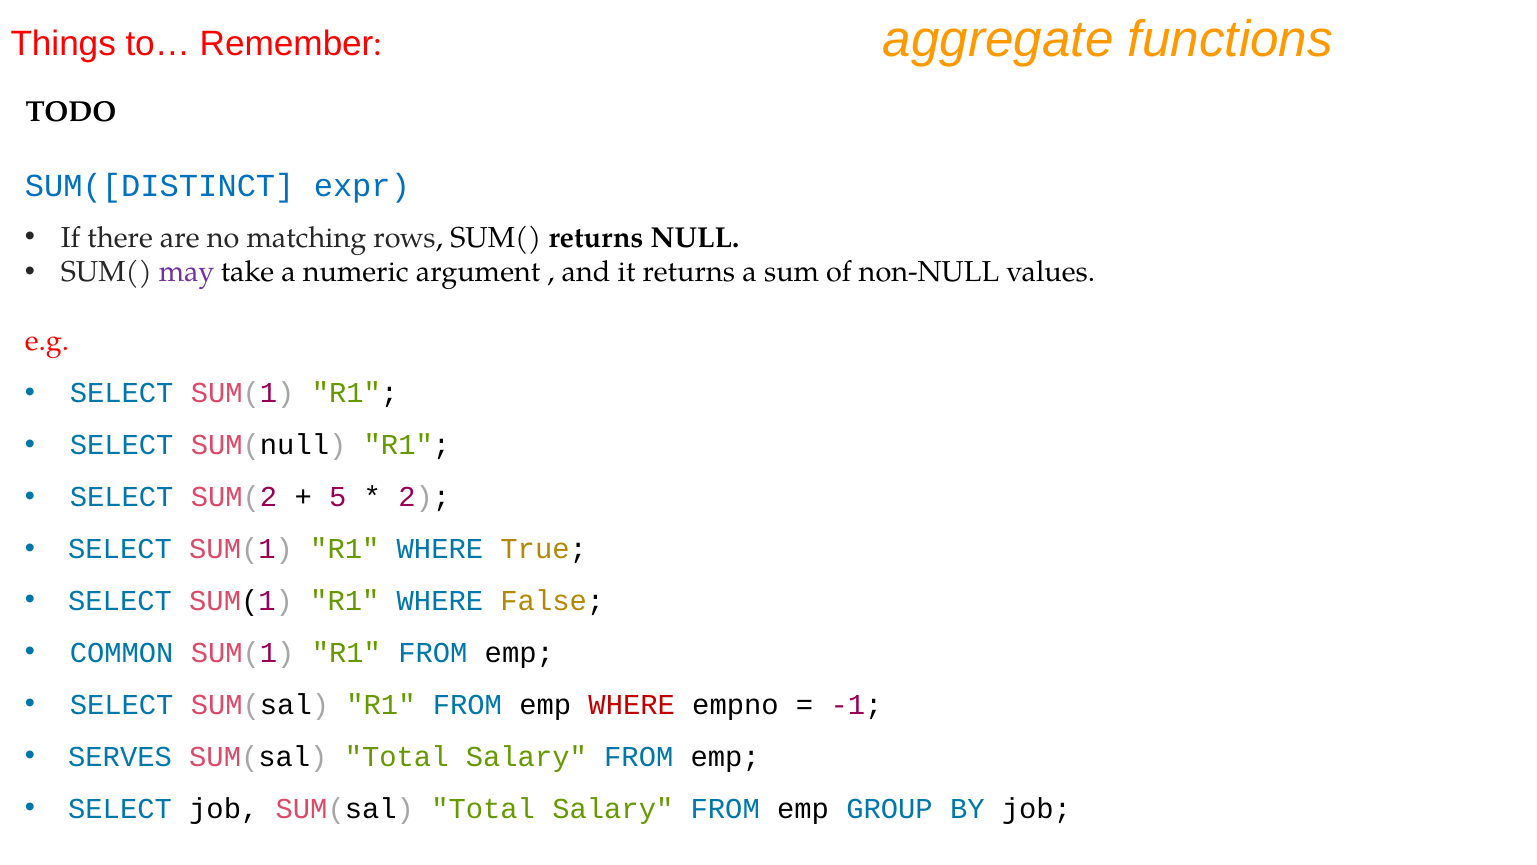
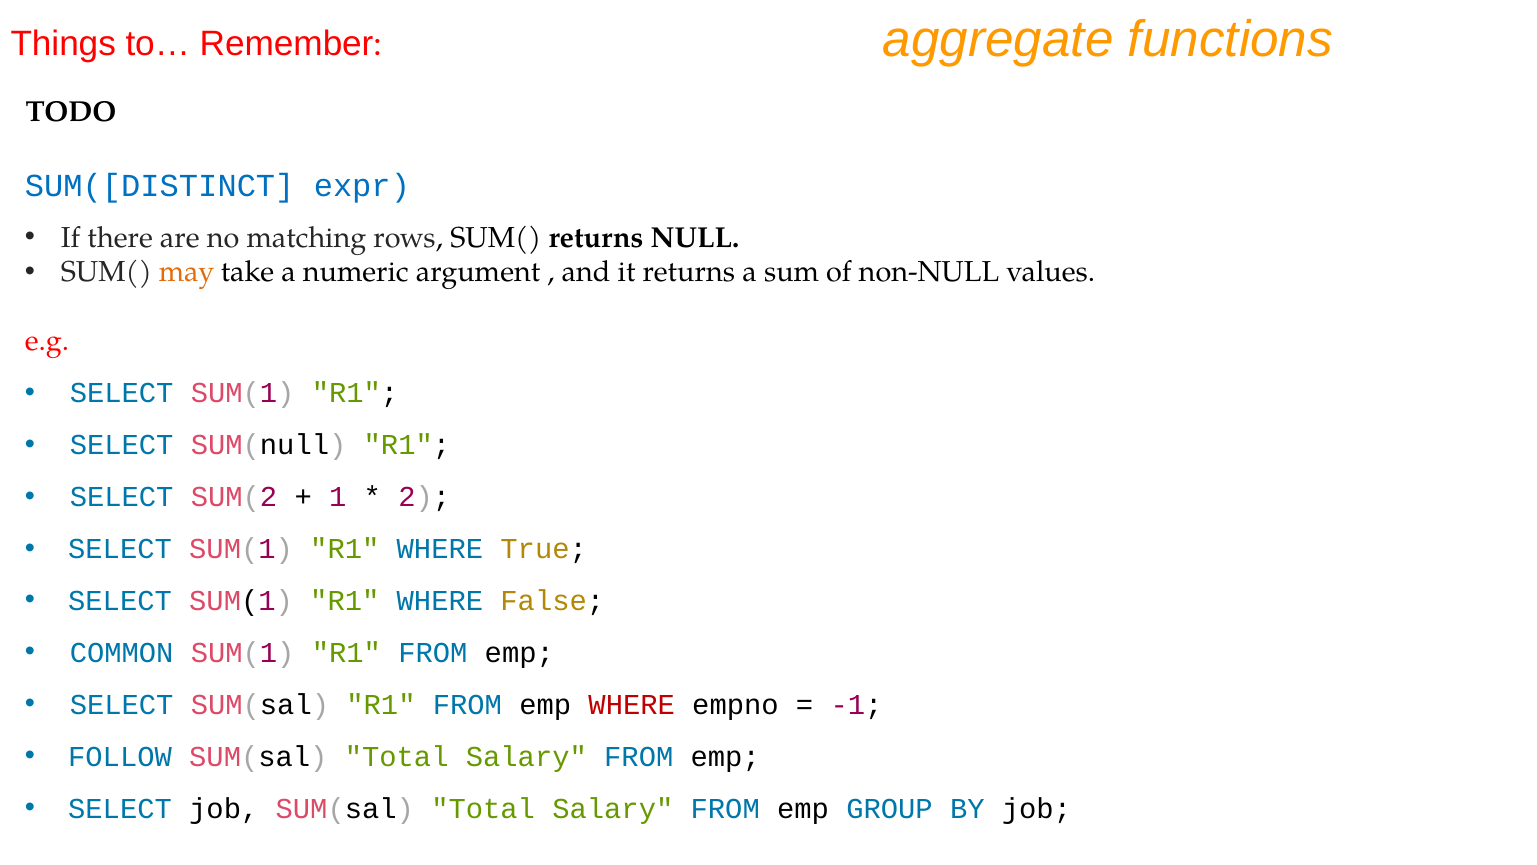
may colour: purple -> orange
5: 5 -> 1
SERVES: SERVES -> FOLLOW
